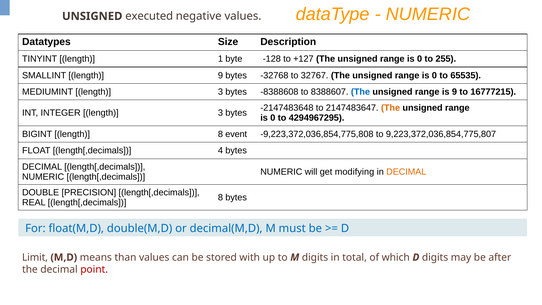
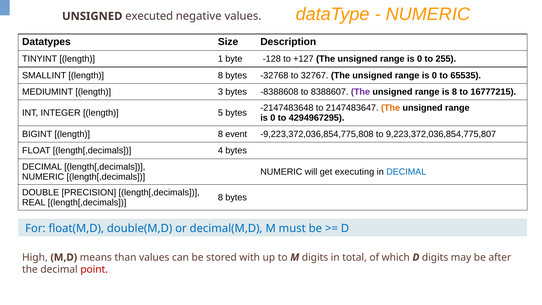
SMALLINT length 9: 9 -> 8
The at (360, 92) colour: blue -> purple
is 9: 9 -> 8
INTEGER length 3: 3 -> 5
modifying: modifying -> executing
DECIMAL at (406, 172) colour: orange -> blue
Limit: Limit -> High
